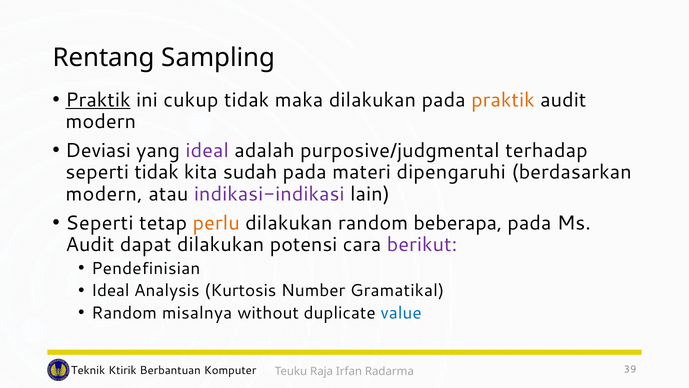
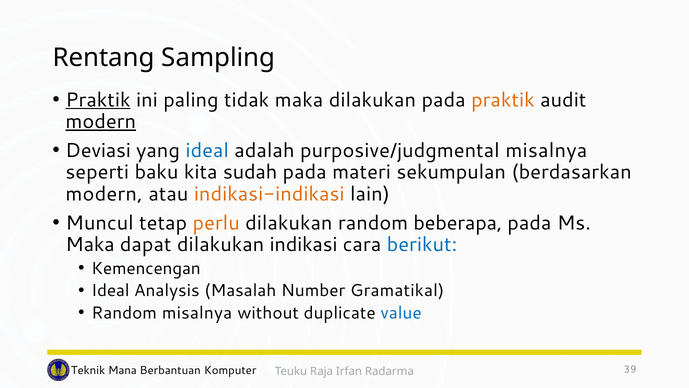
cukup: cukup -> paling
modern at (101, 122) underline: none -> present
ideal at (207, 150) colour: purple -> blue
purposive/judgmental terhadap: terhadap -> misalnya
seperti tidak: tidak -> baku
dipengaruhi: dipengaruhi -> sekumpulan
indikasi-indikasi colour: purple -> orange
Seperti at (99, 223): Seperti -> Muncul
Audit at (90, 244): Audit -> Maka
potensi: potensi -> indikasi
berikut colour: purple -> blue
Pendefinisian: Pendefinisian -> Kemencengan
Kurtosis: Kurtosis -> Masalah
Ktirik: Ktirik -> Mana
